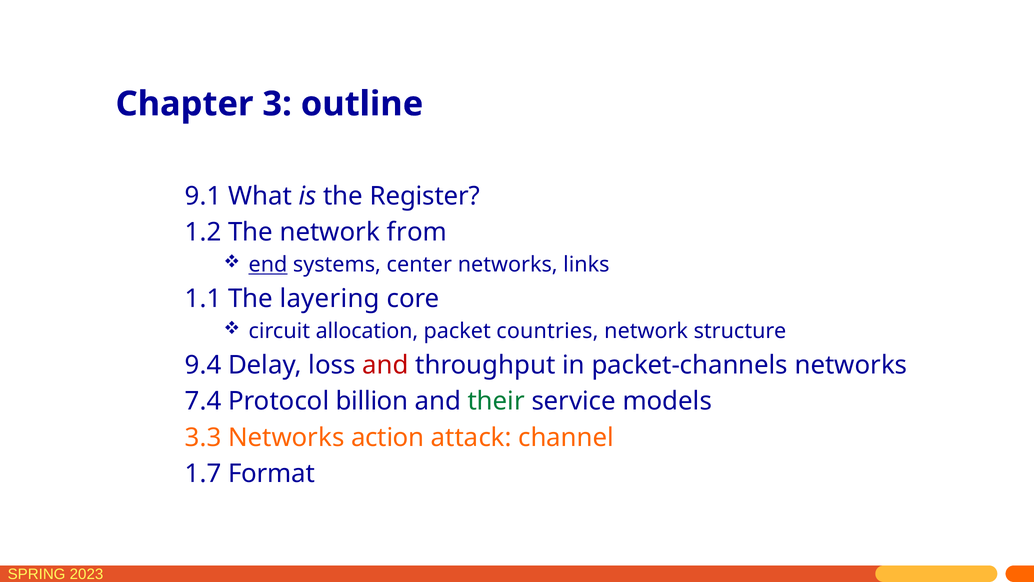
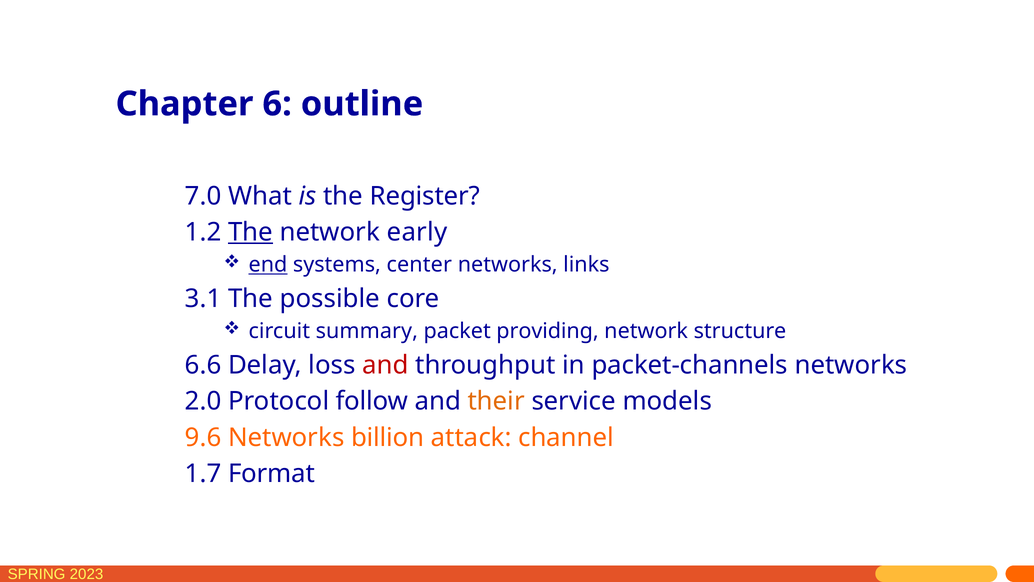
3: 3 -> 6
9.1: 9.1 -> 7.0
The at (251, 232) underline: none -> present
from: from -> early
1.1: 1.1 -> 3.1
layering: layering -> possible
allocation: allocation -> summary
countries: countries -> providing
9.4: 9.4 -> 6.6
7.4: 7.4 -> 2.0
billion: billion -> follow
their colour: green -> orange
3.3: 3.3 -> 9.6
action: action -> billion
